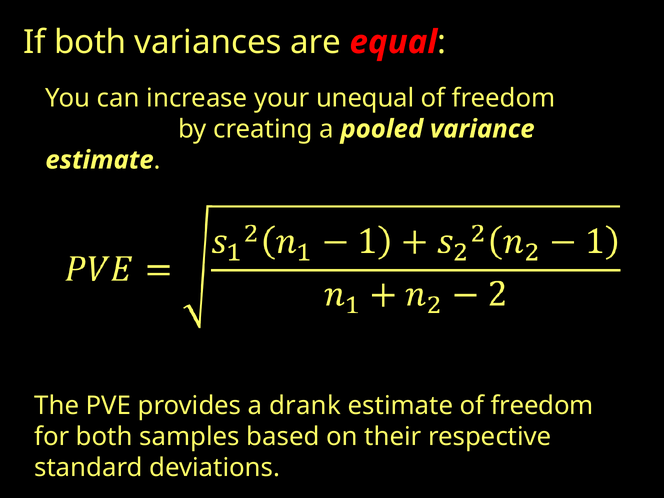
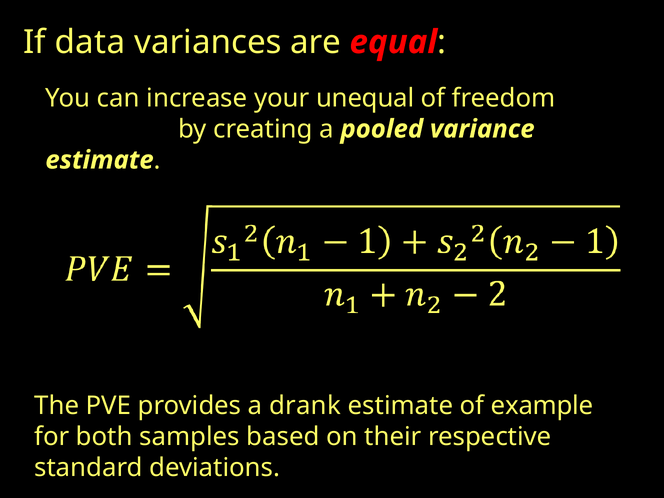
If both: both -> data
estimate of freedom: freedom -> example
